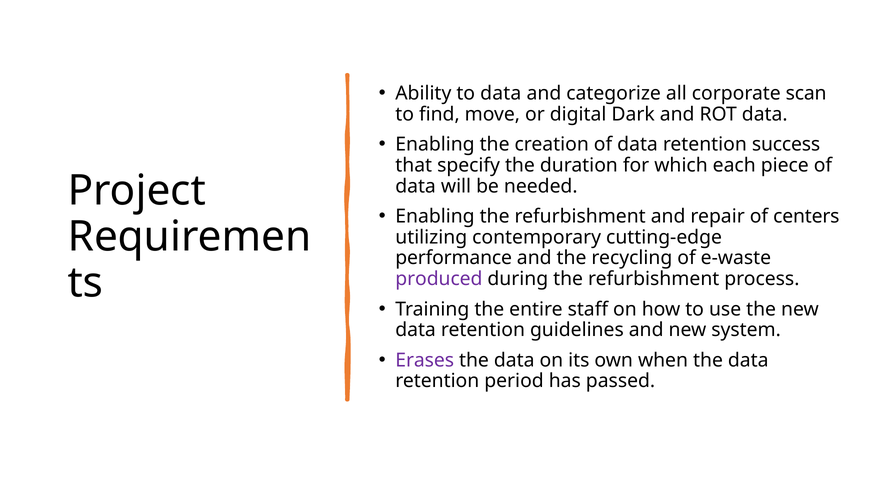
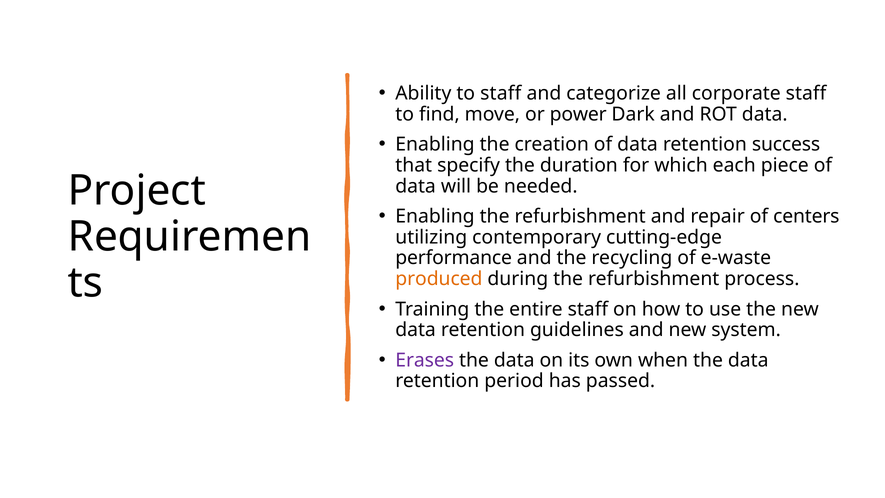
to data: data -> staff
corporate scan: scan -> staff
digital: digital -> power
produced colour: purple -> orange
